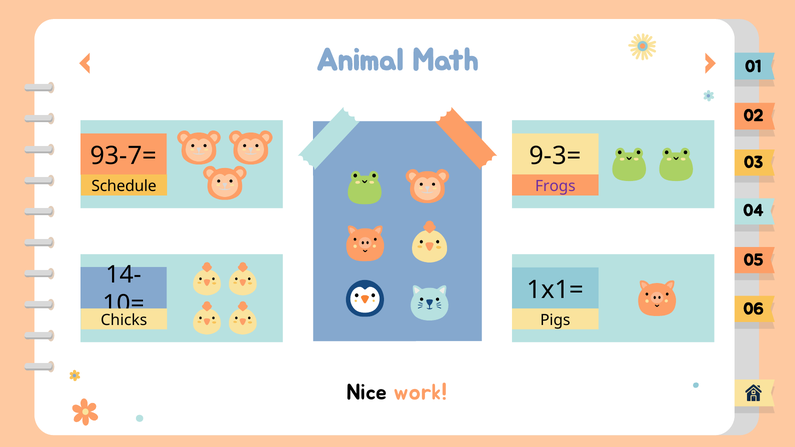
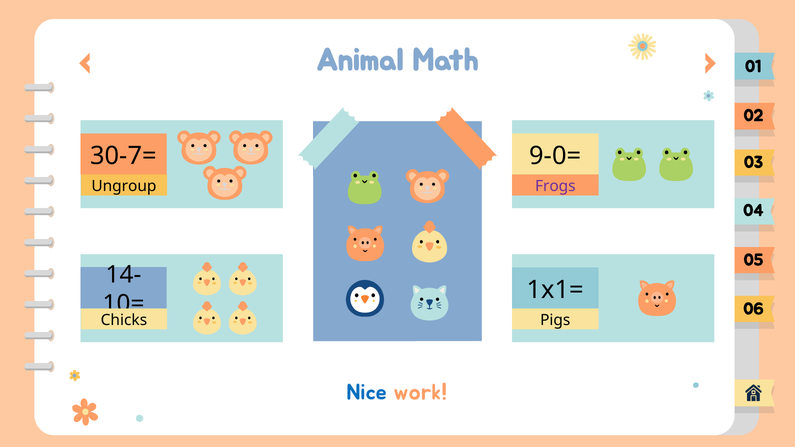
93-7=: 93-7= -> 30-7=
9-3=: 9-3= -> 9-0=
Schedule: Schedule -> Ungroup
Nice colour: black -> blue
